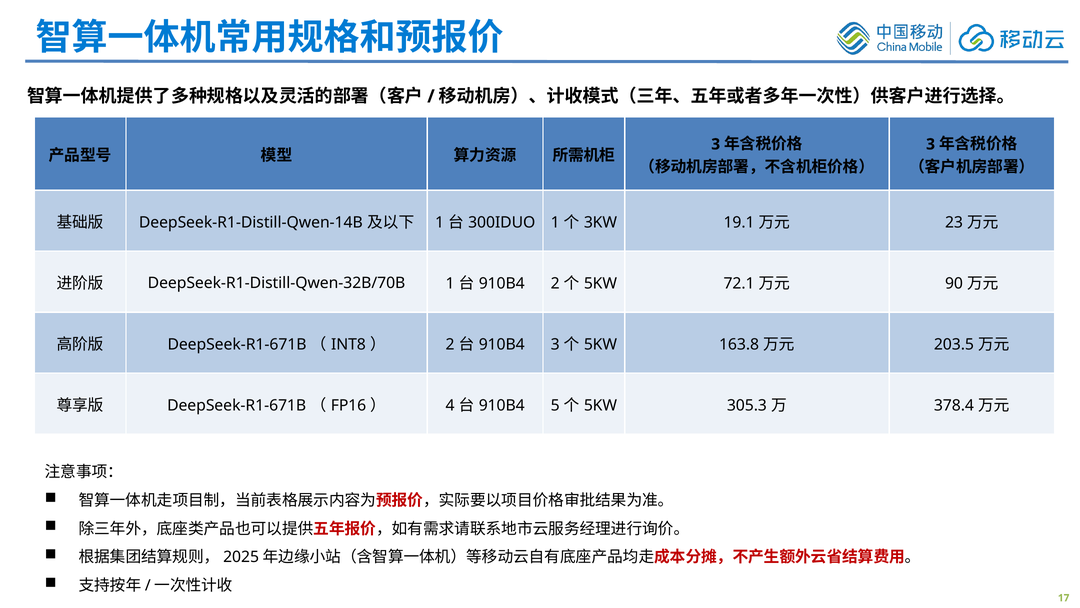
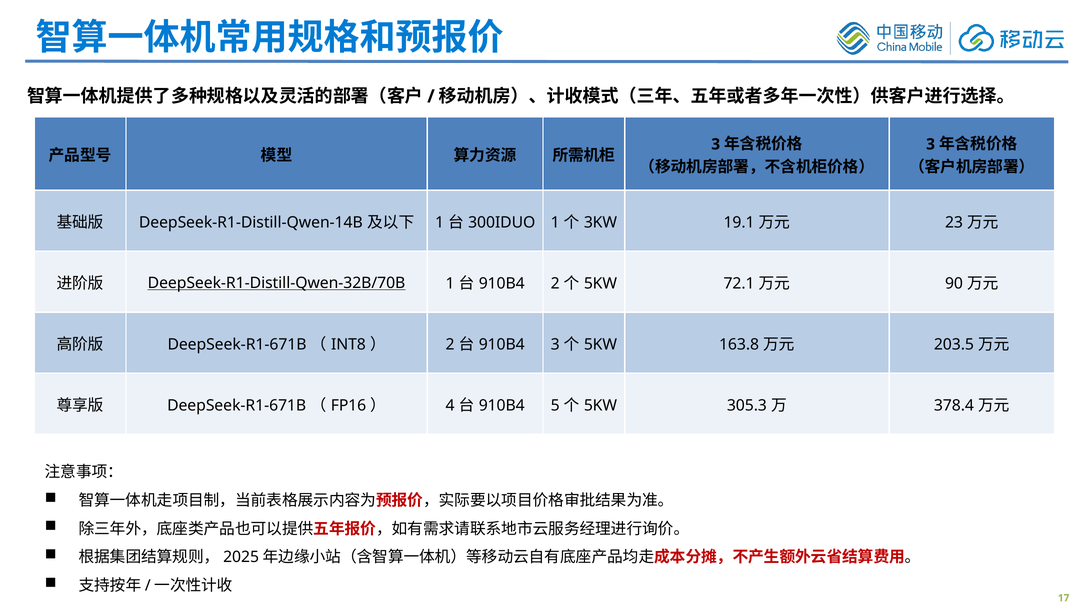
DeepSeek-R1-Distill-Qwen-32B/70B underline: none -> present
